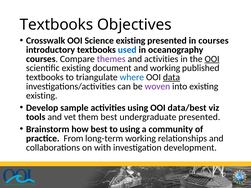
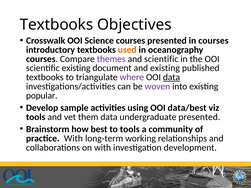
Science existing: existing -> courses
used colour: blue -> orange
and activities: activities -> scientific
OOI at (212, 59) underline: present -> none
and working: working -> existing
where colour: blue -> purple
existing at (42, 96): existing -> popular
them best: best -> data
to using: using -> tools
practice From: From -> With
